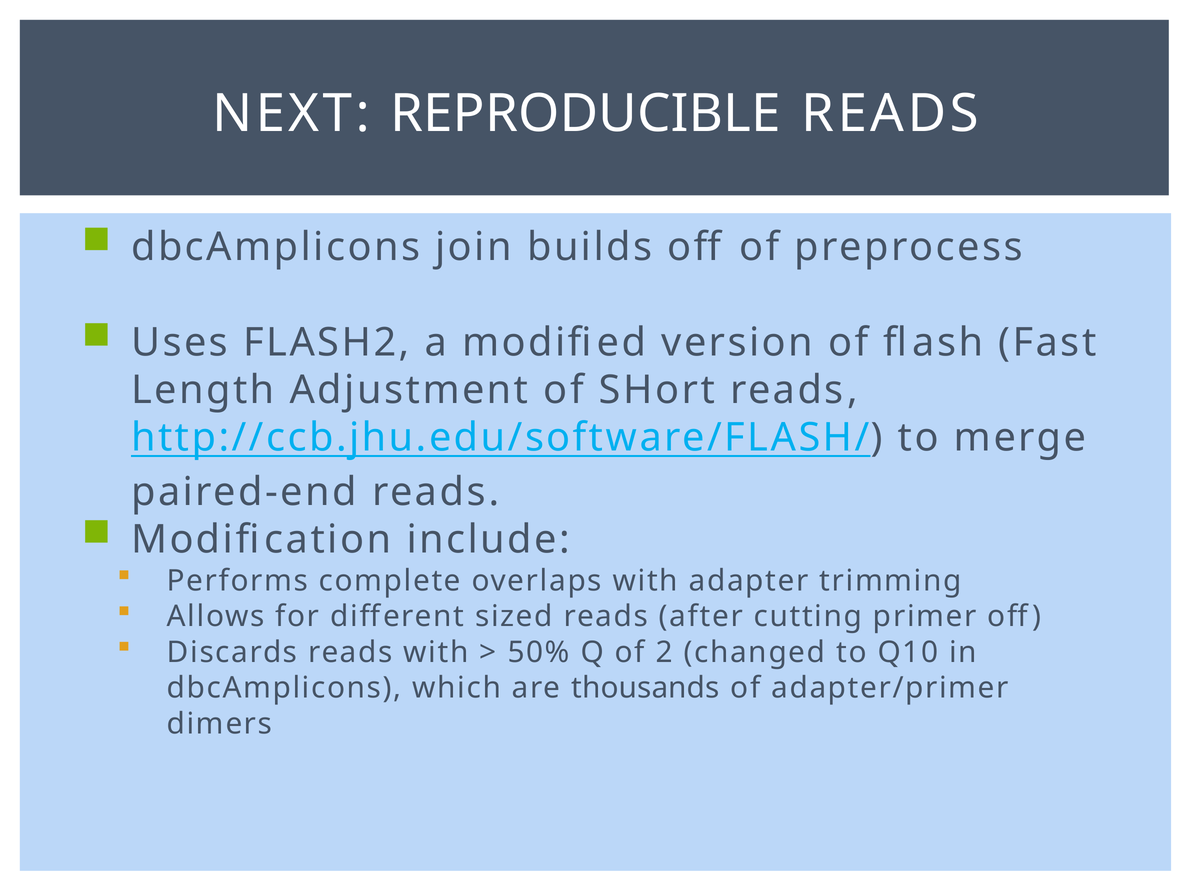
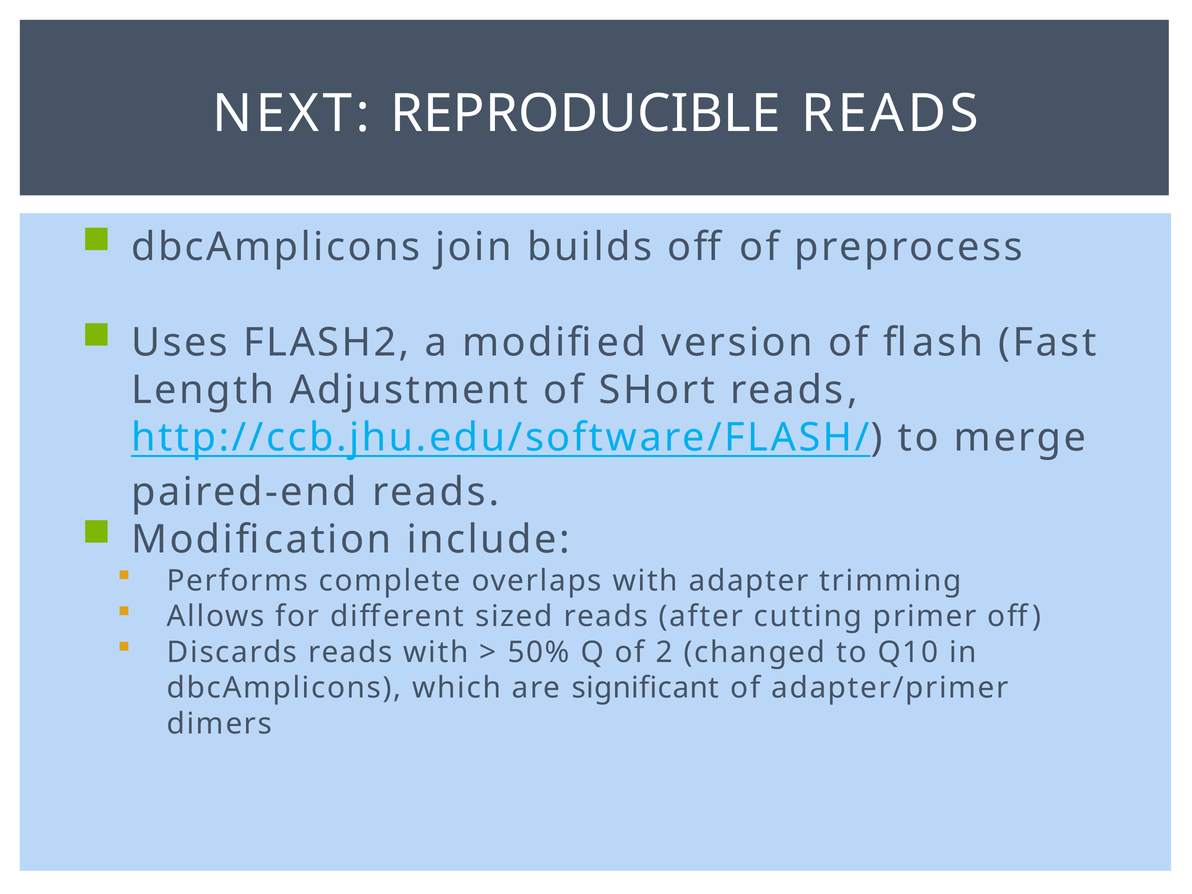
thousands: thousands -> significant
